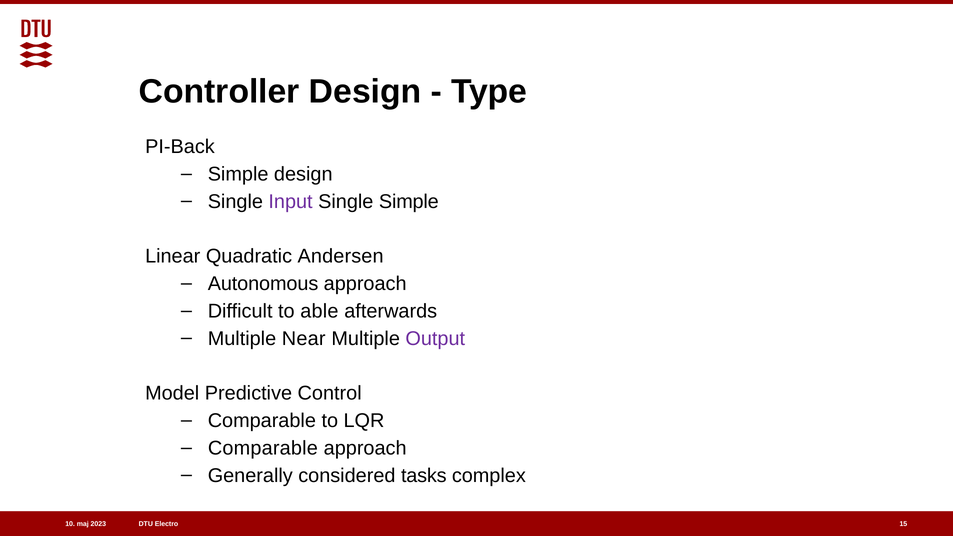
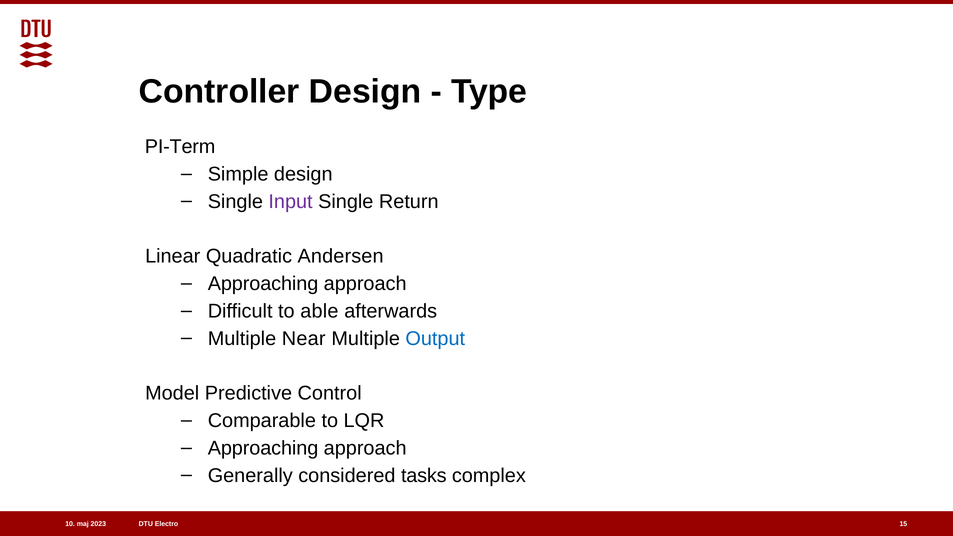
PI-Back: PI-Back -> PI-Term
Single Simple: Simple -> Return
Autonomous at (263, 284): Autonomous -> Approaching
Output colour: purple -> blue
Comparable at (263, 448): Comparable -> Approaching
